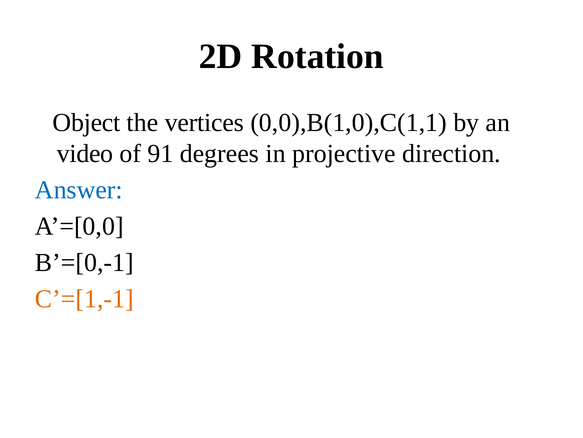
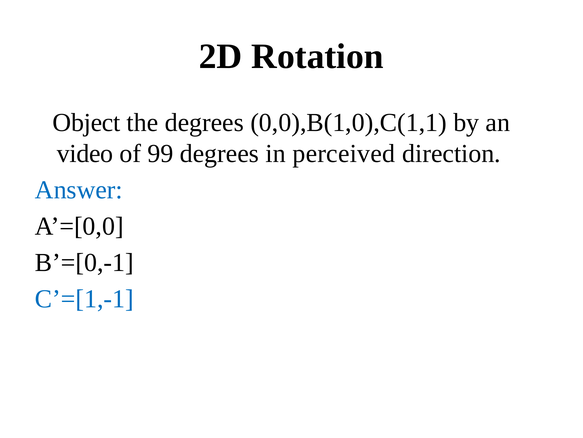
the vertices: vertices -> degrees
91: 91 -> 99
projective: projective -> perceived
C’=[1,-1 colour: orange -> blue
